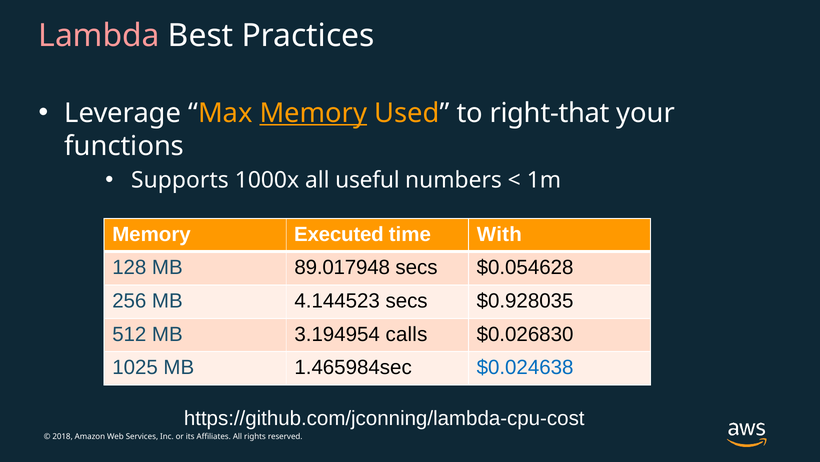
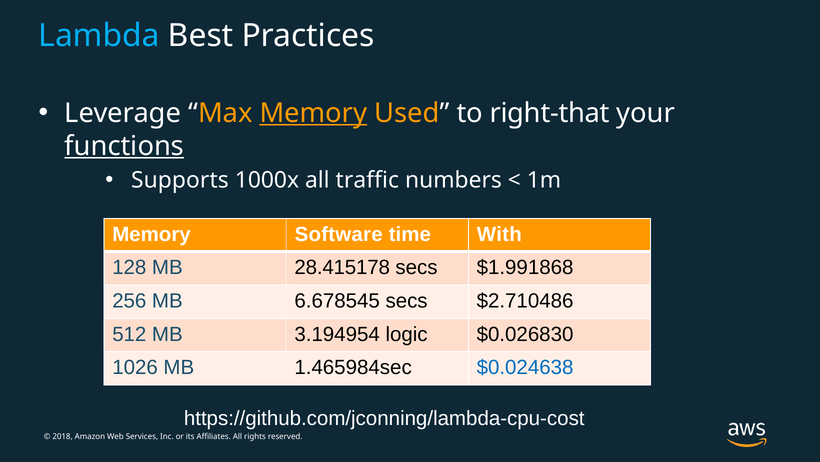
Lambda colour: pink -> light blue
functions underline: none -> present
useful: useful -> traffic
Executed: Executed -> Software
89.017948: 89.017948 -> 28.415178
$0.054628: $0.054628 -> $1.991868
4.144523: 4.144523 -> 6.678545
$0.928035: $0.928035 -> $2.710486
calls: calls -> logic
1025: 1025 -> 1026
